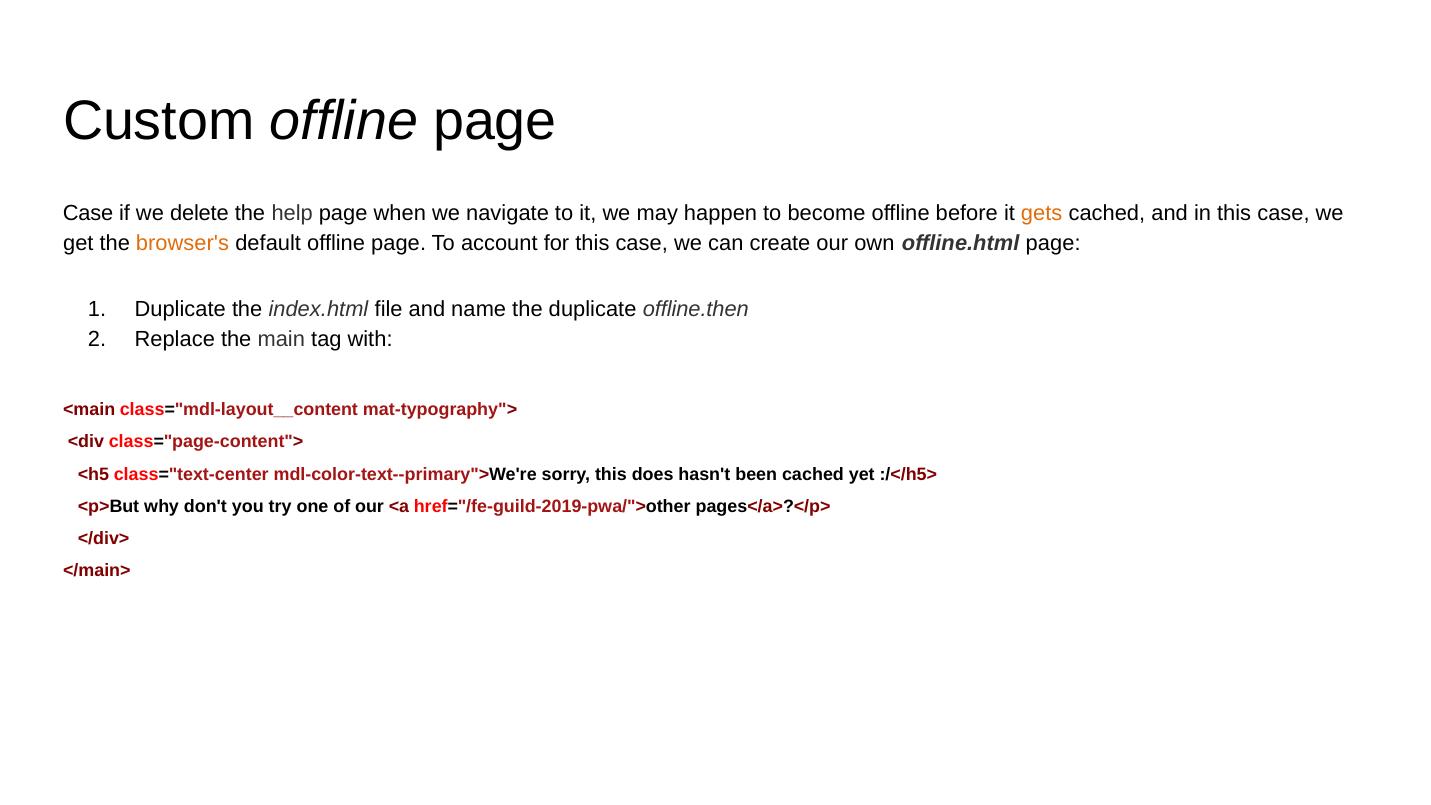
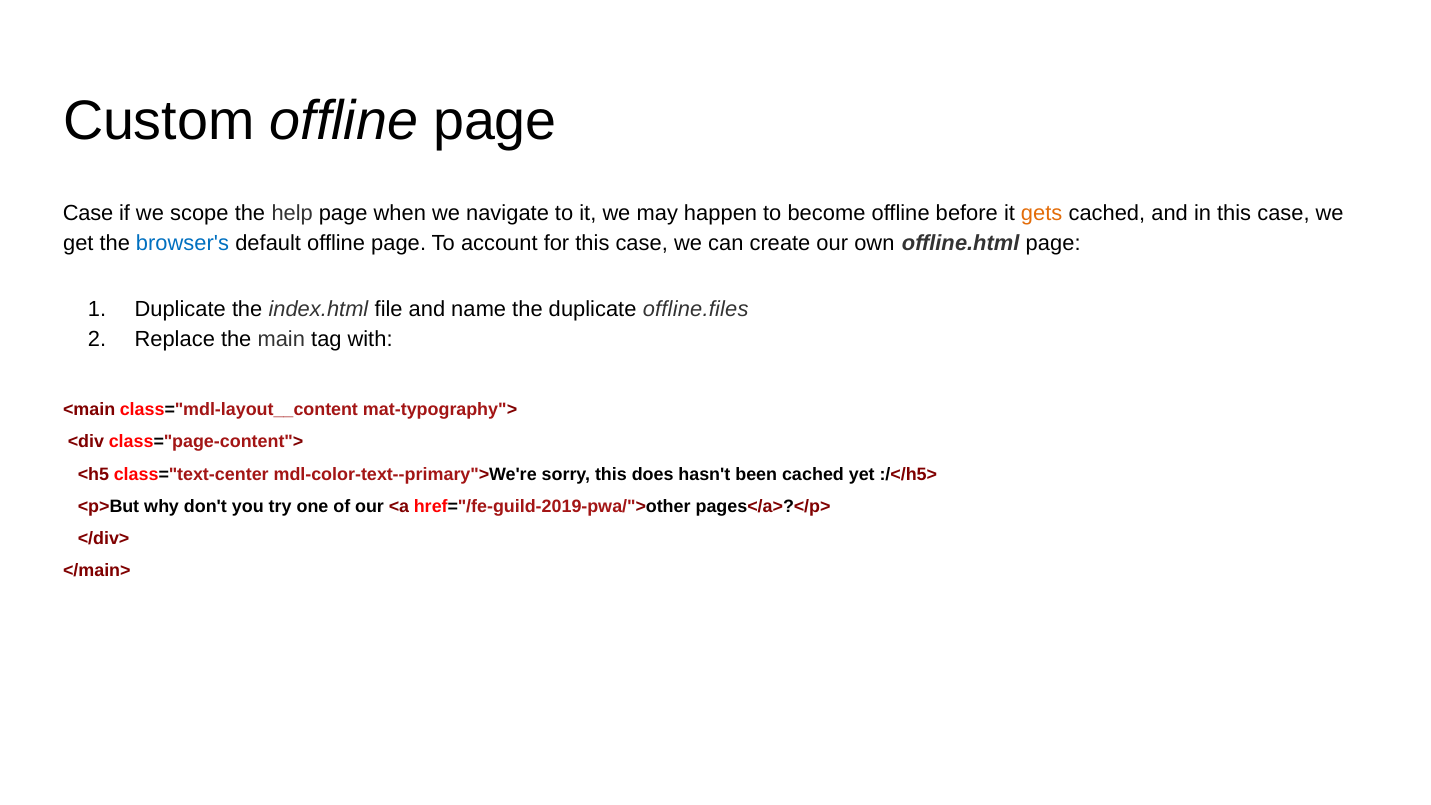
delete: delete -> scope
browser's colour: orange -> blue
offline.then: offline.then -> offline.files
